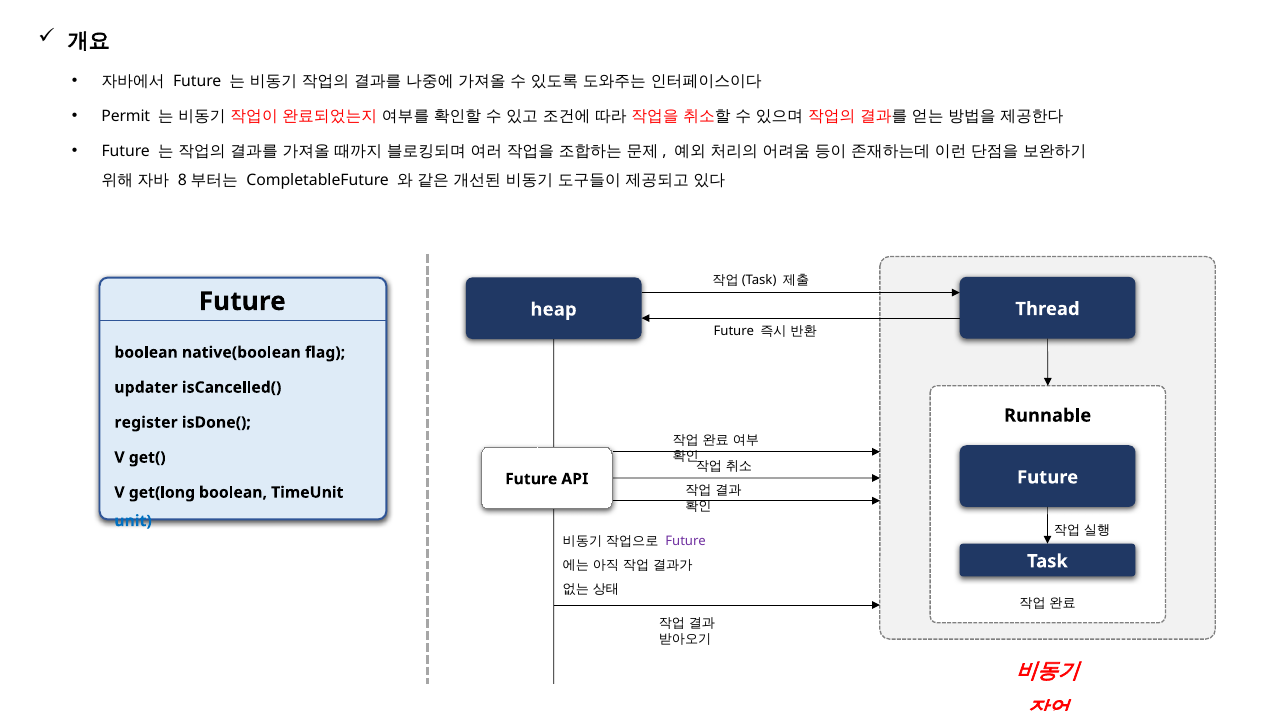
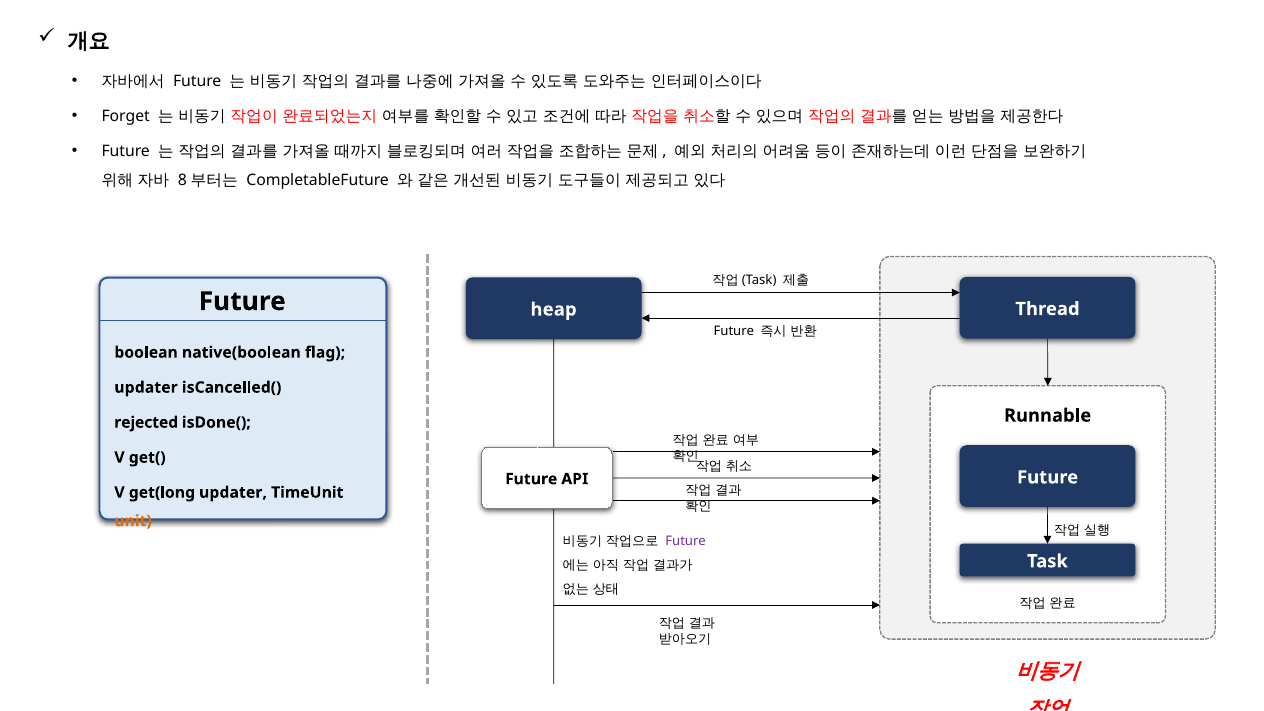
Permit: Permit -> Forget
register: register -> rejected
get(long boolean: boolean -> updater
unit colour: blue -> orange
